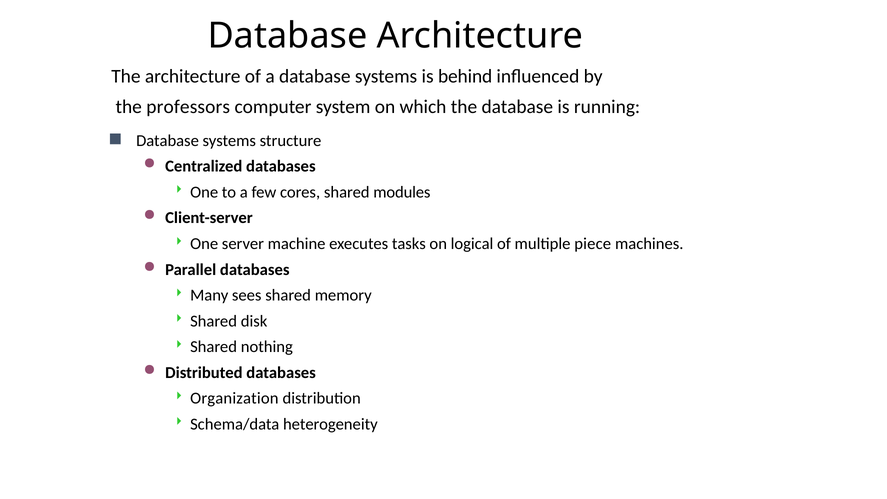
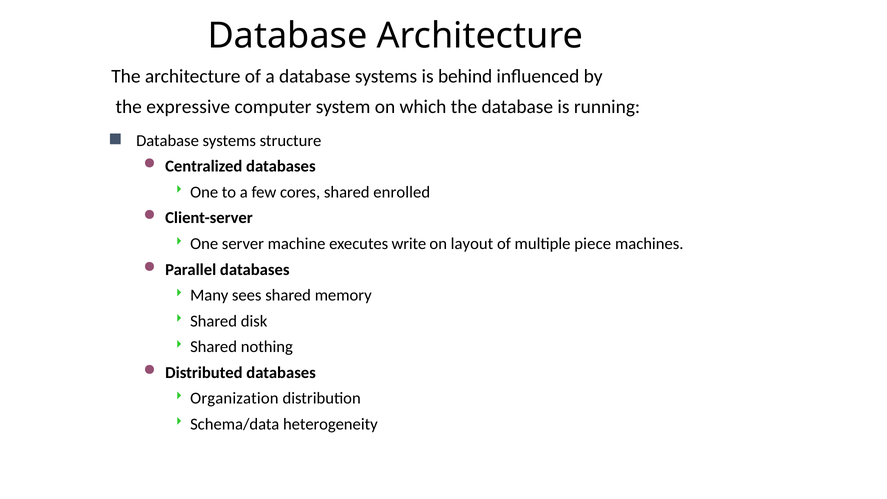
professors: professors -> expressive
modules: modules -> enrolled
tasks: tasks -> write
logical: logical -> layout
